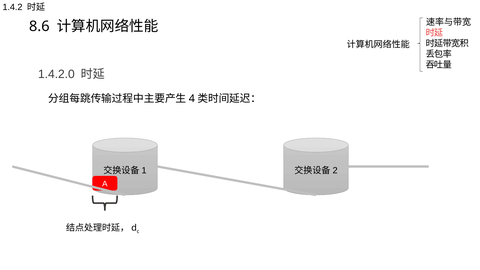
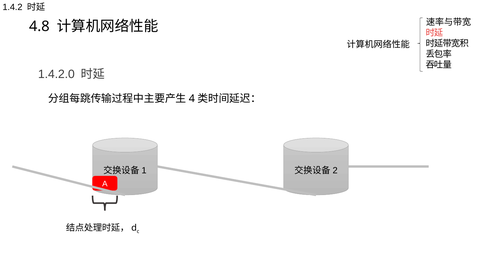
8.6: 8.6 -> 4.8
